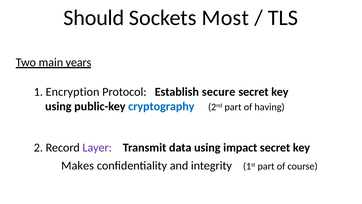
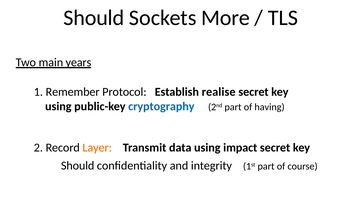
Most: Most -> More
Encryption: Encryption -> Remember
secure: secure -> realise
Layer colour: purple -> orange
Makes at (78, 165): Makes -> Should
